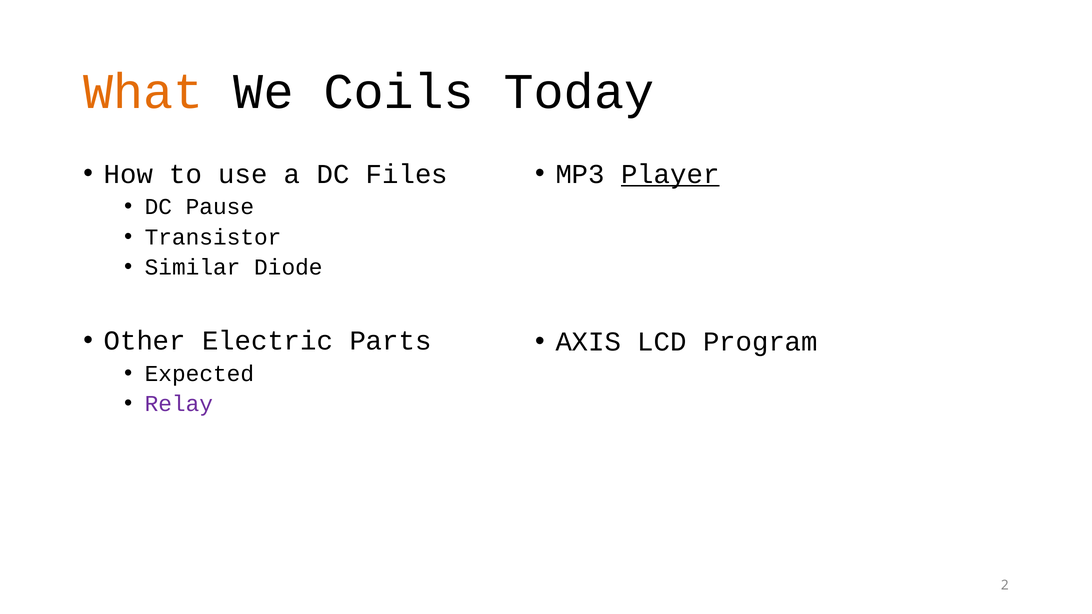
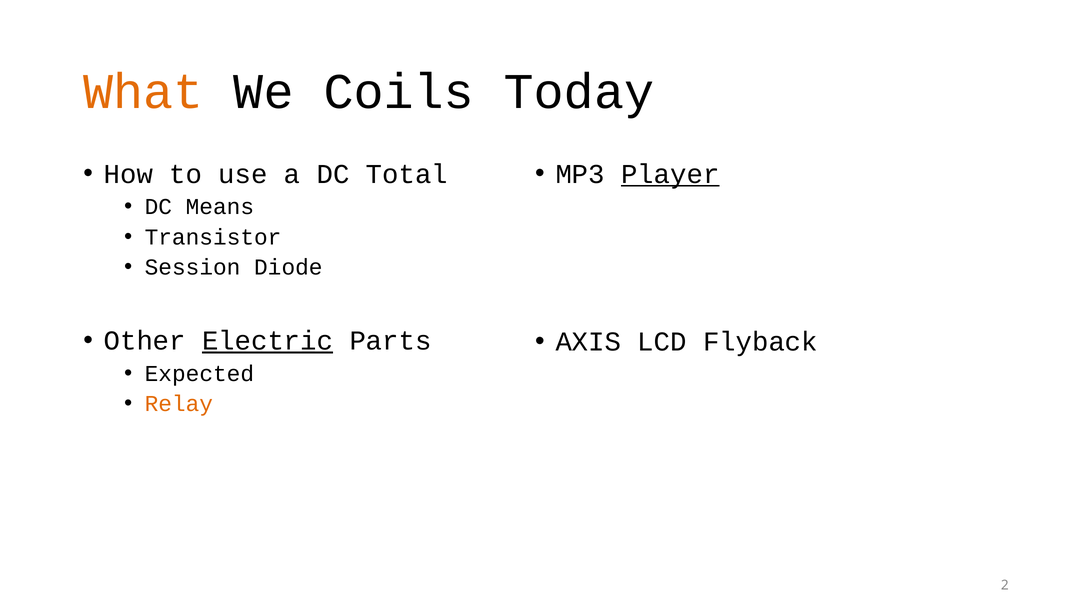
Files: Files -> Total
Pause: Pause -> Means
Similar: Similar -> Session
Electric underline: none -> present
Program: Program -> Flyback
Relay colour: purple -> orange
